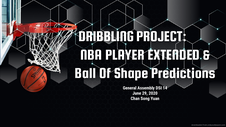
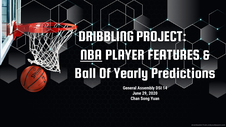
NBA underline: none -> present
EXTENDED: EXTENDED -> FEATURES
Shape: Shape -> Yearly
